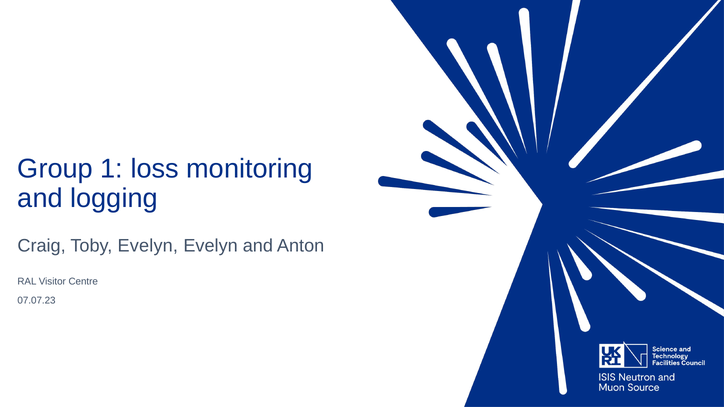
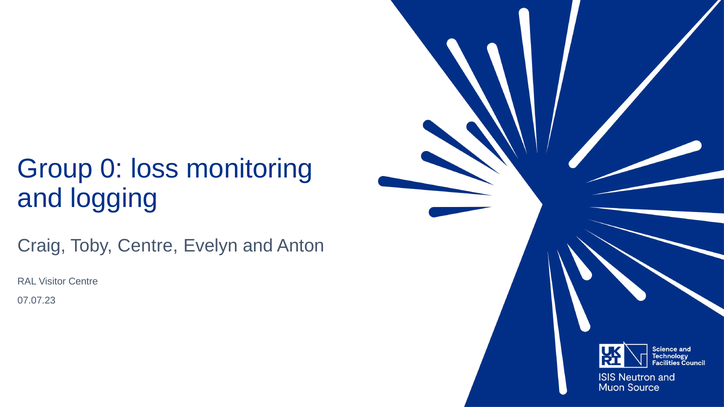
1: 1 -> 0
Toby Evelyn: Evelyn -> Centre
